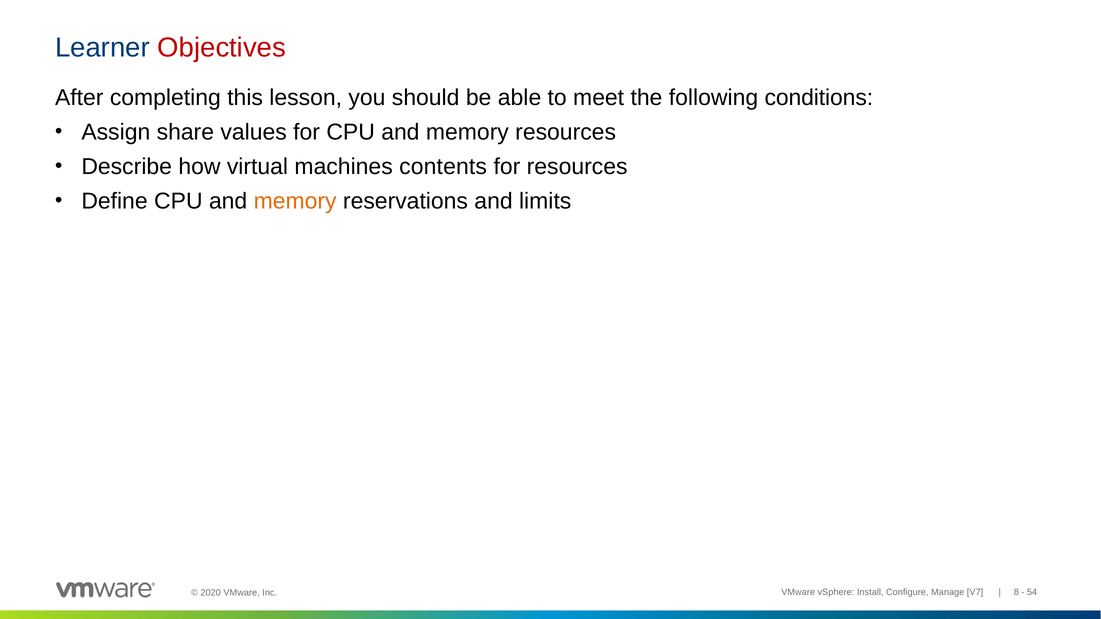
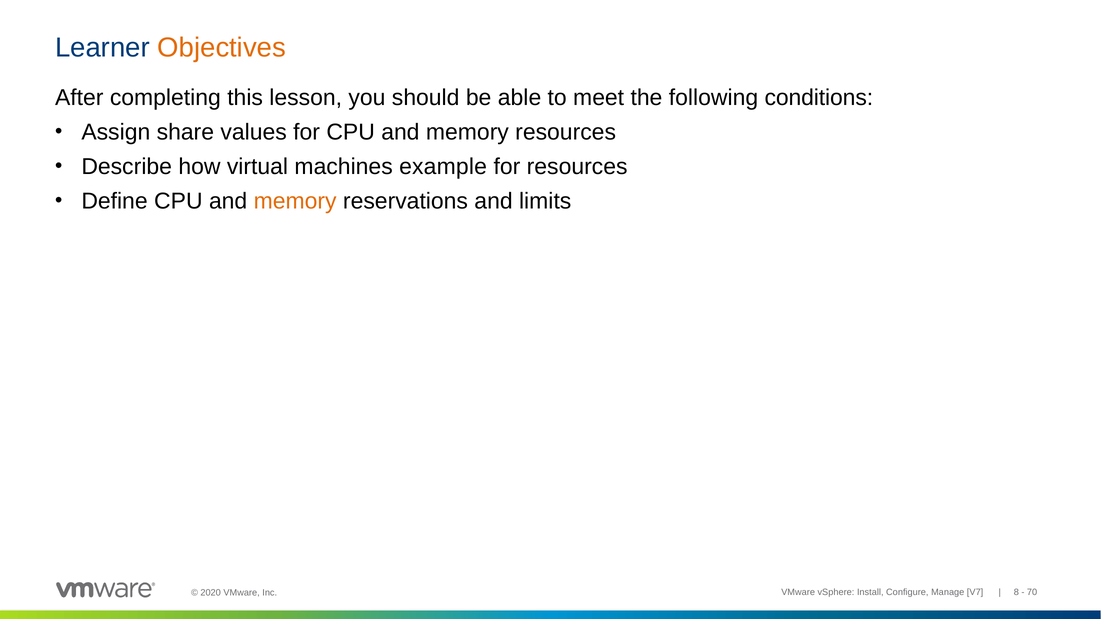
Objectives colour: red -> orange
contents: contents -> example
54: 54 -> 70
